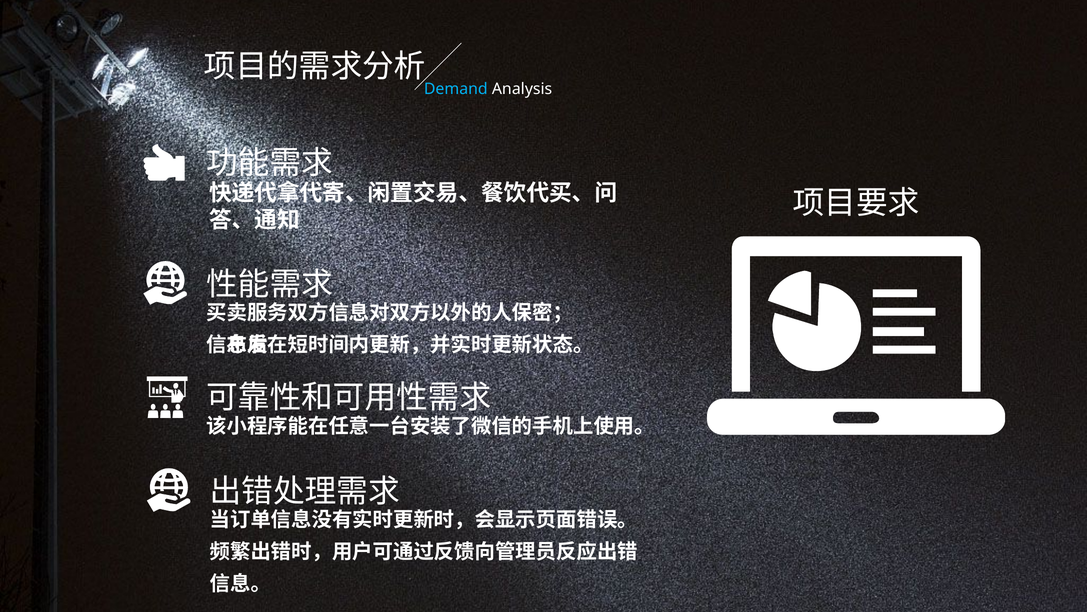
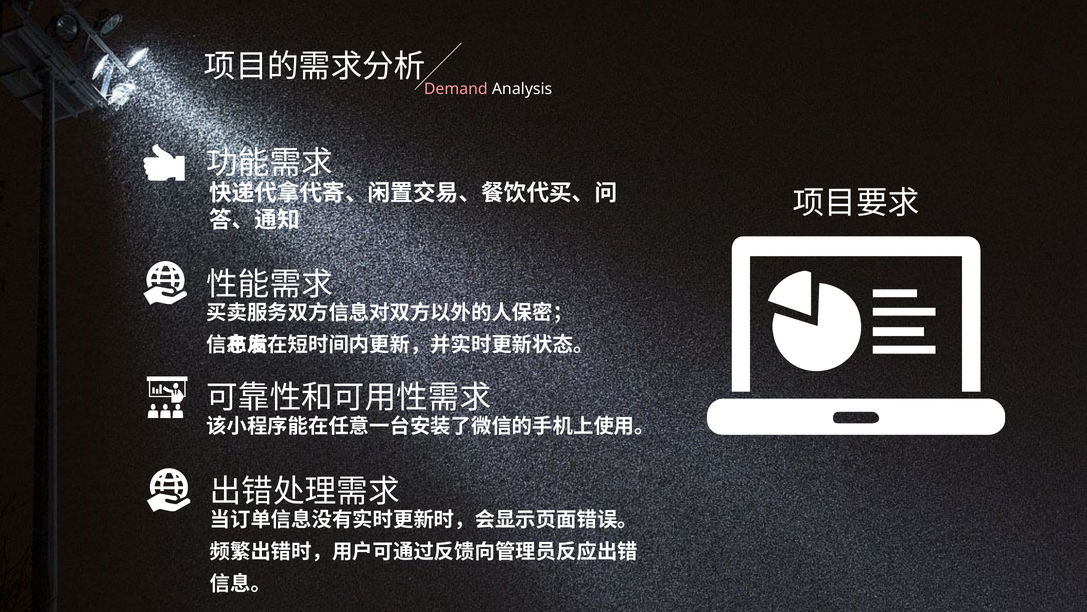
Demand colour: light blue -> pink
